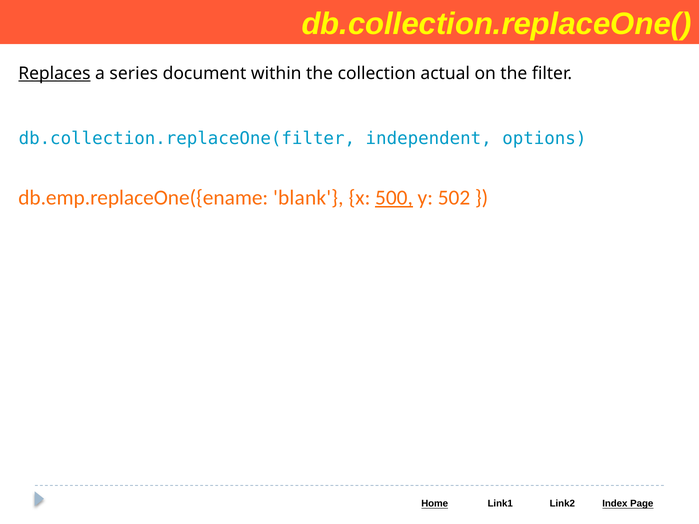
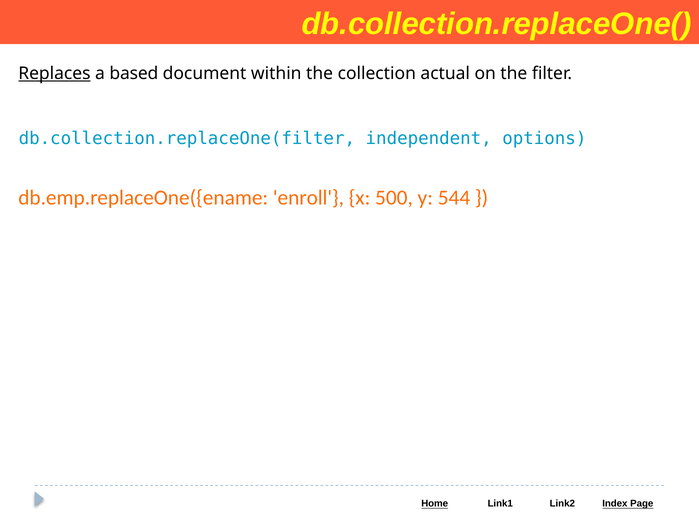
series: series -> based
blank: blank -> enroll
500 underline: present -> none
502: 502 -> 544
